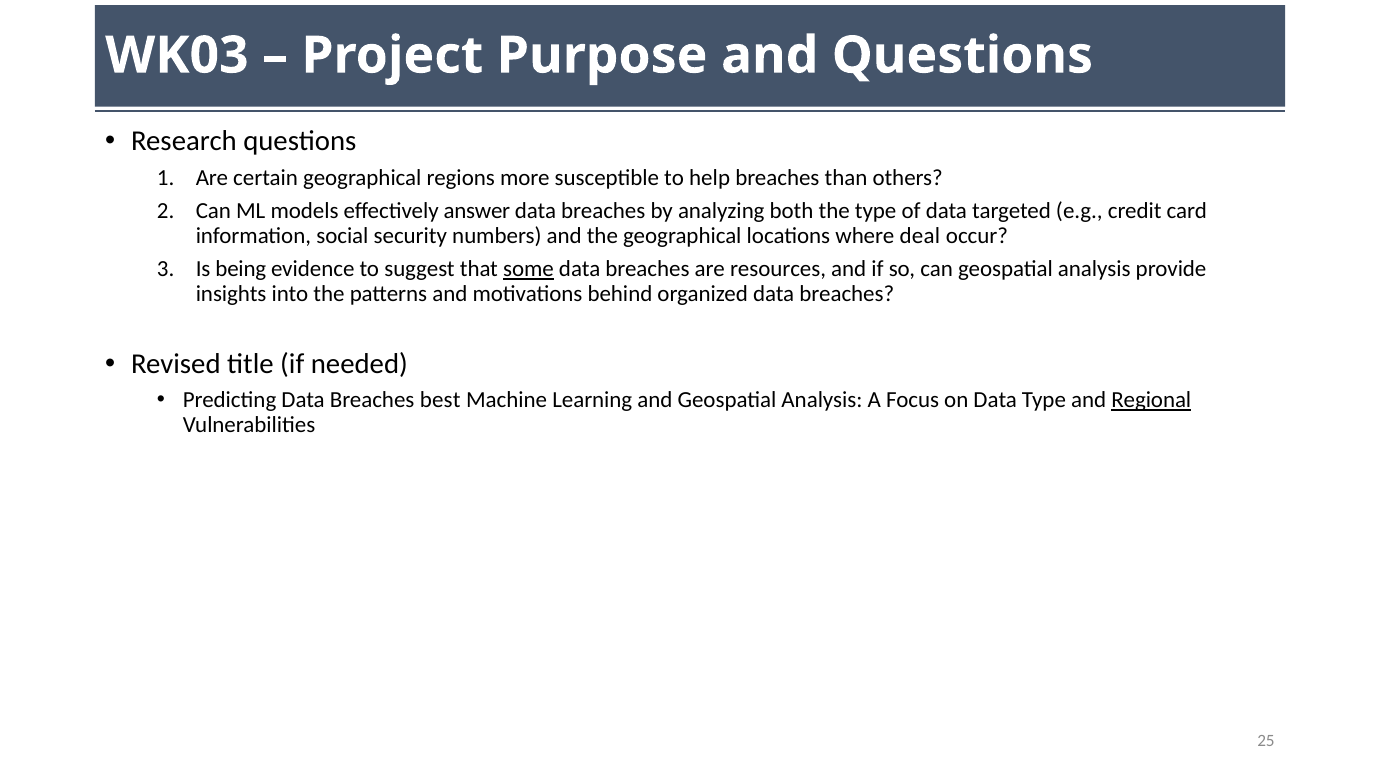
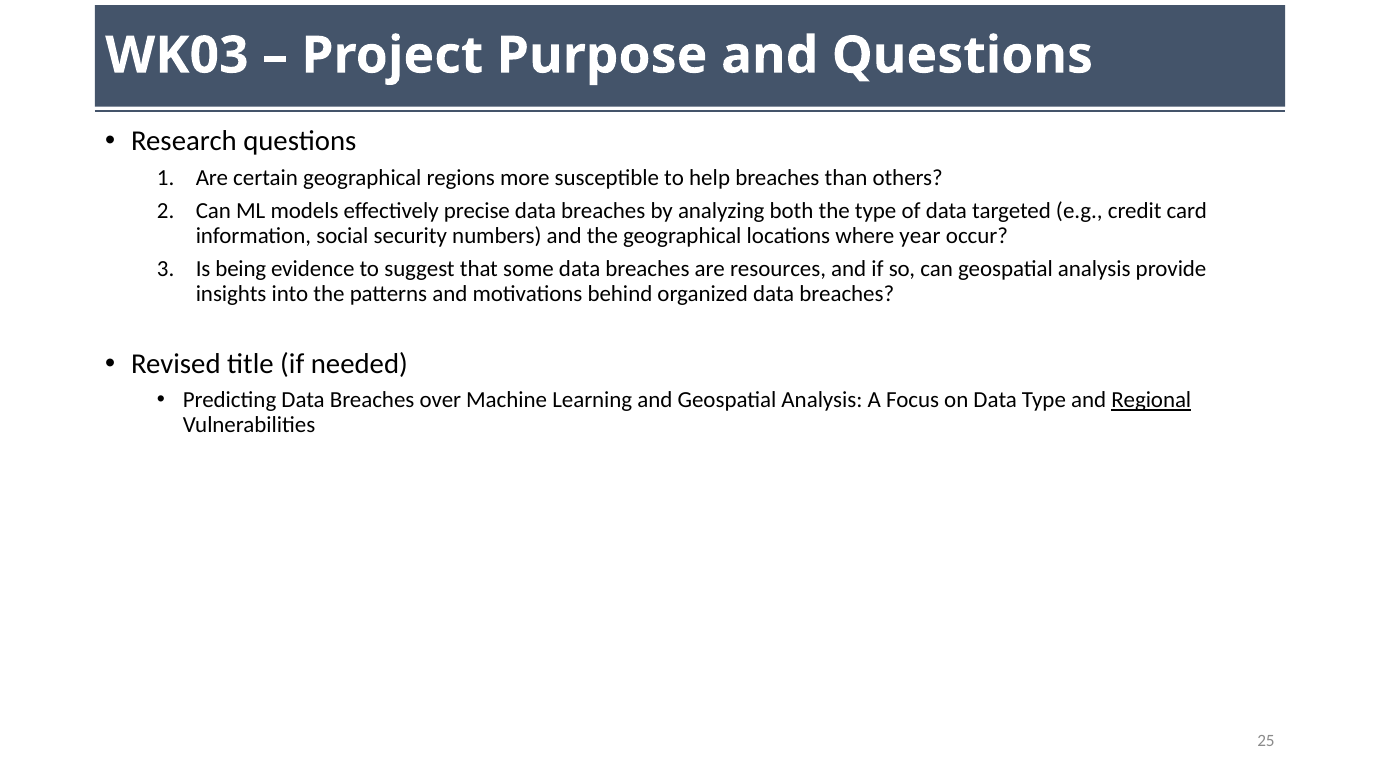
answer: answer -> precise
deal: deal -> year
some underline: present -> none
best: best -> over
